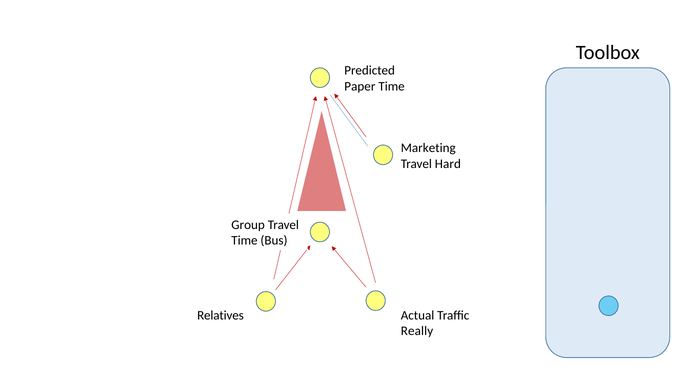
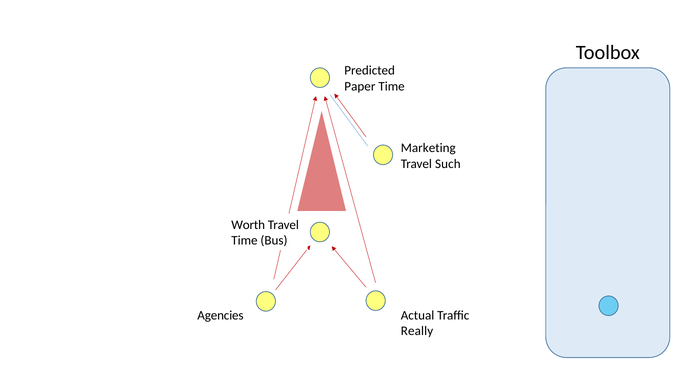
Hard: Hard -> Such
Group: Group -> Worth
Relatives: Relatives -> Agencies
